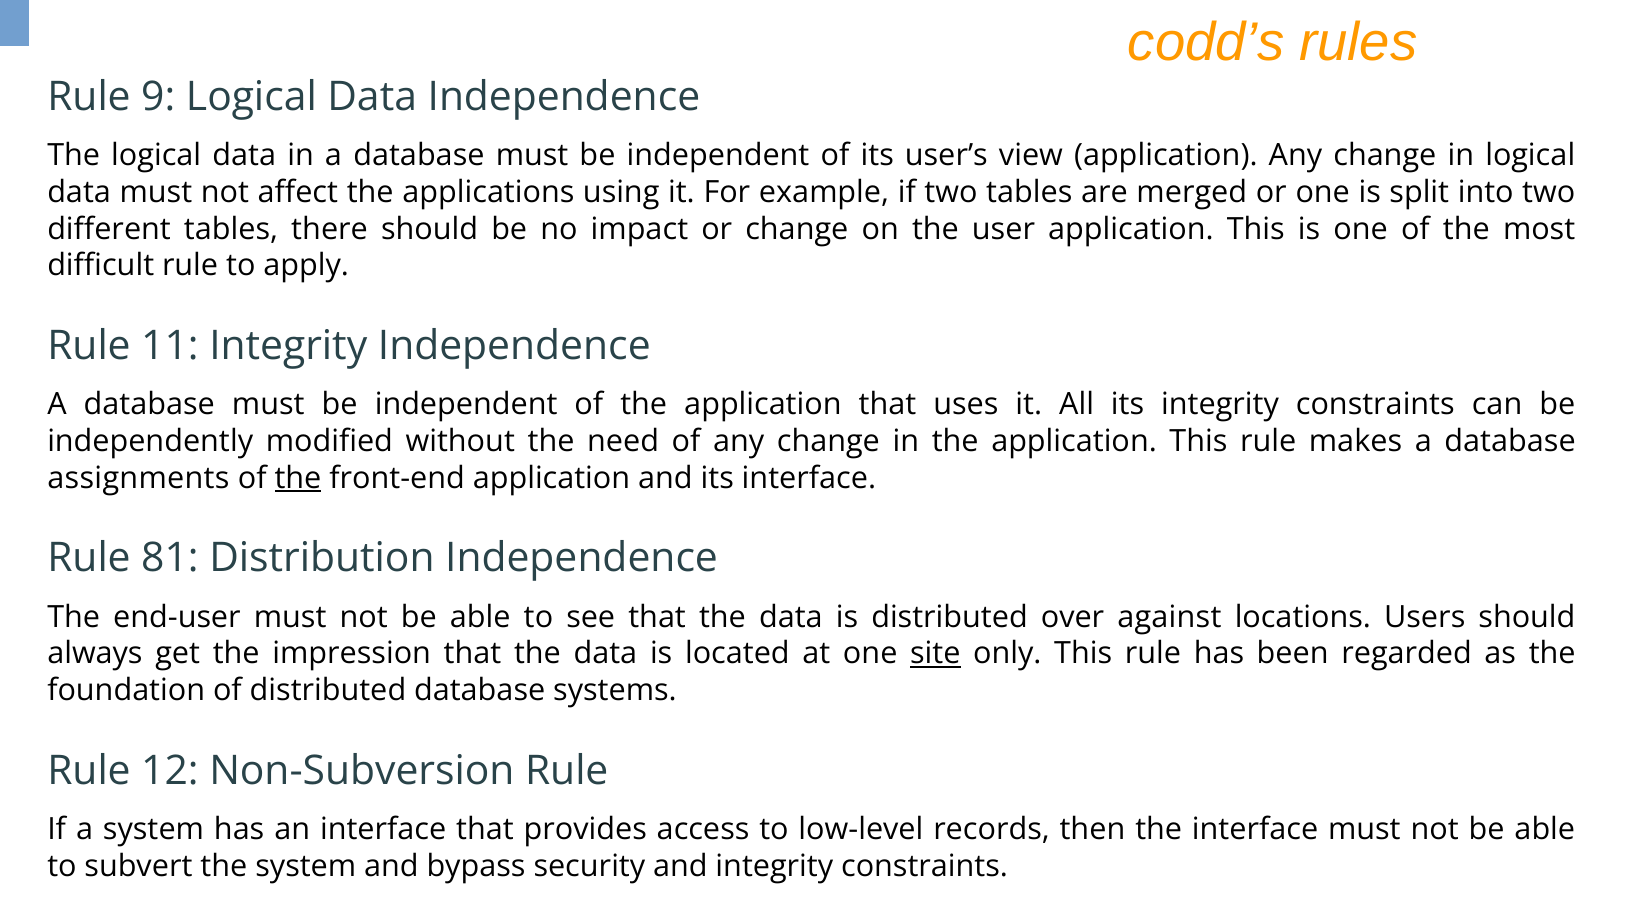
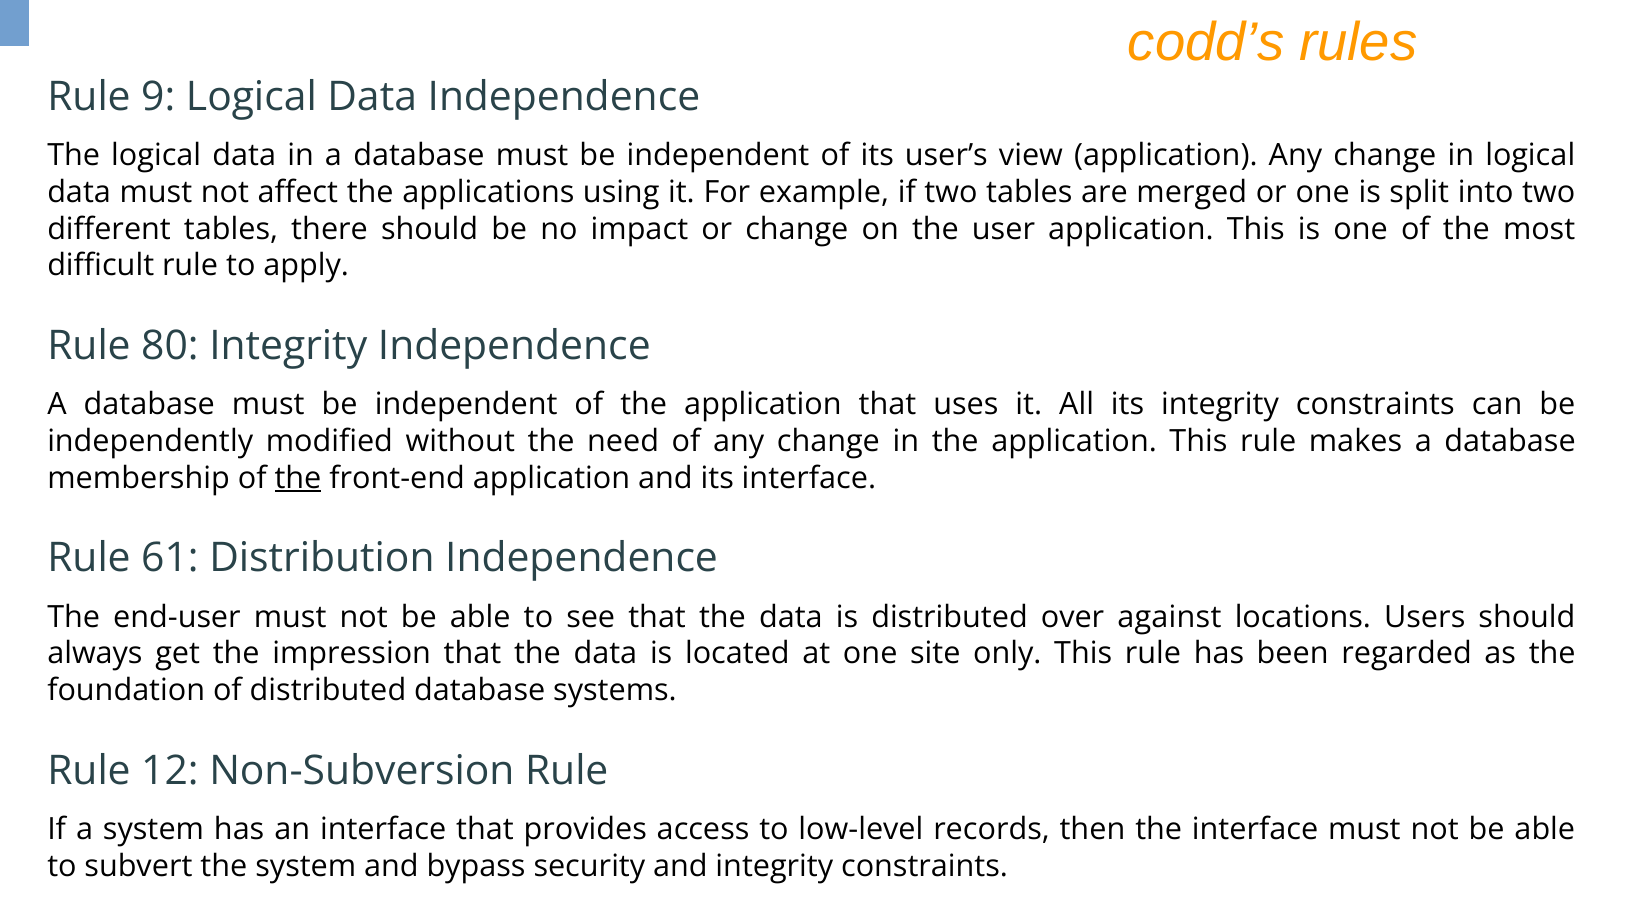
11: 11 -> 80
assignments: assignments -> membership
81: 81 -> 61
site underline: present -> none
